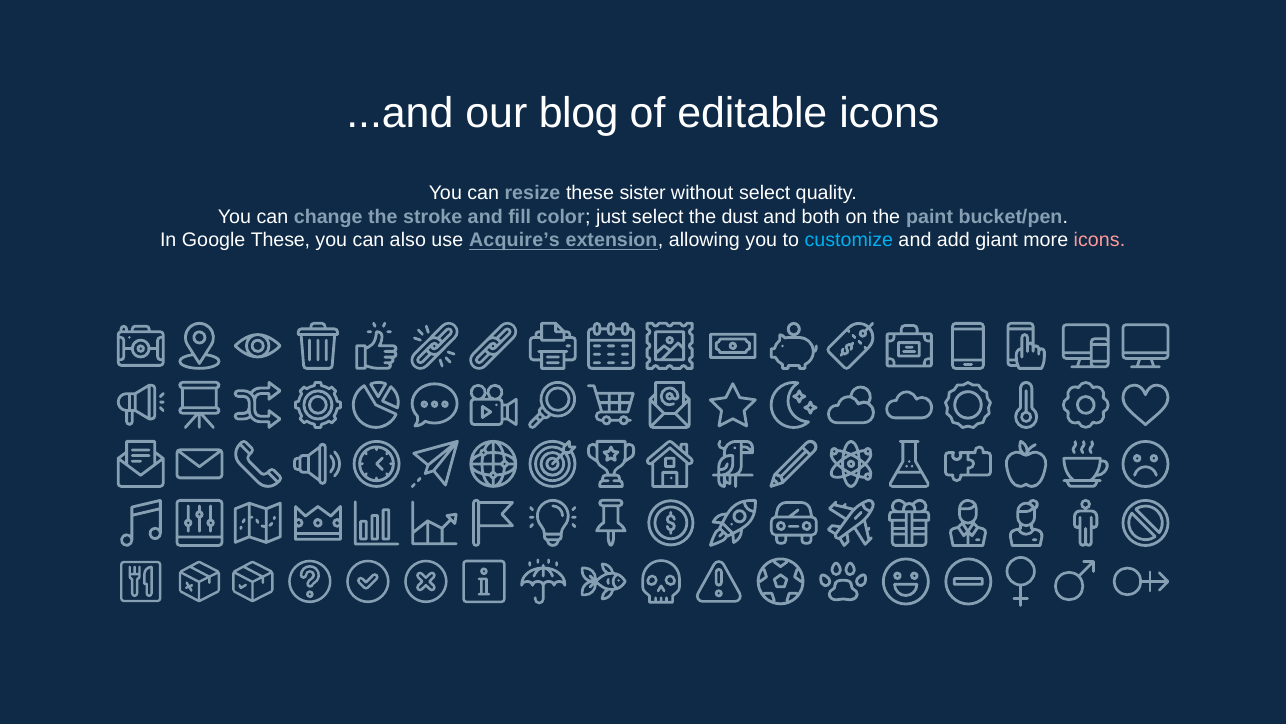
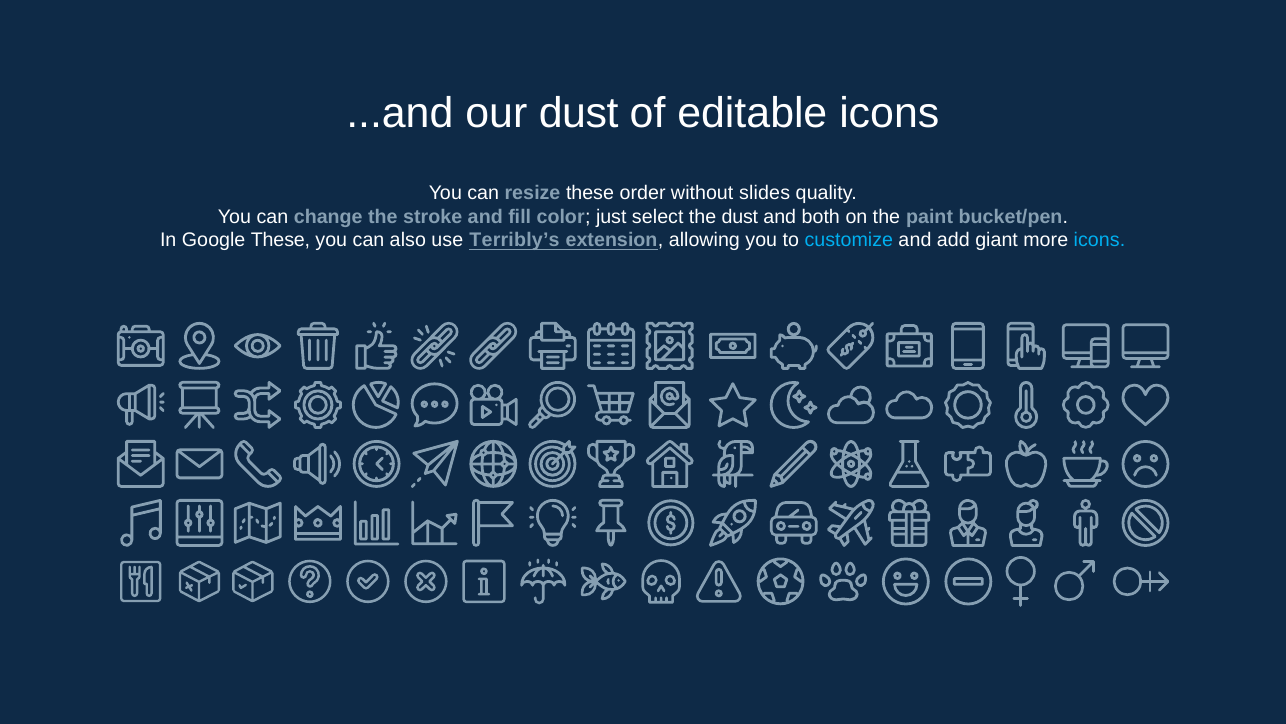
our blog: blog -> dust
sister: sister -> order
without select: select -> slides
Acquire’s: Acquire’s -> Terribly’s
icons at (1099, 240) colour: pink -> light blue
